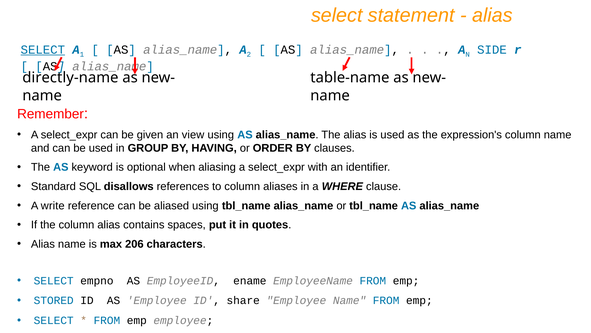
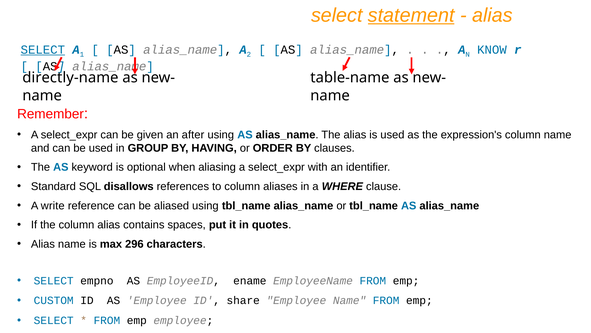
statement underline: none -> present
SIDE: SIDE -> KNOW
view: view -> after
206: 206 -> 296
STORED: STORED -> CUSTOM
